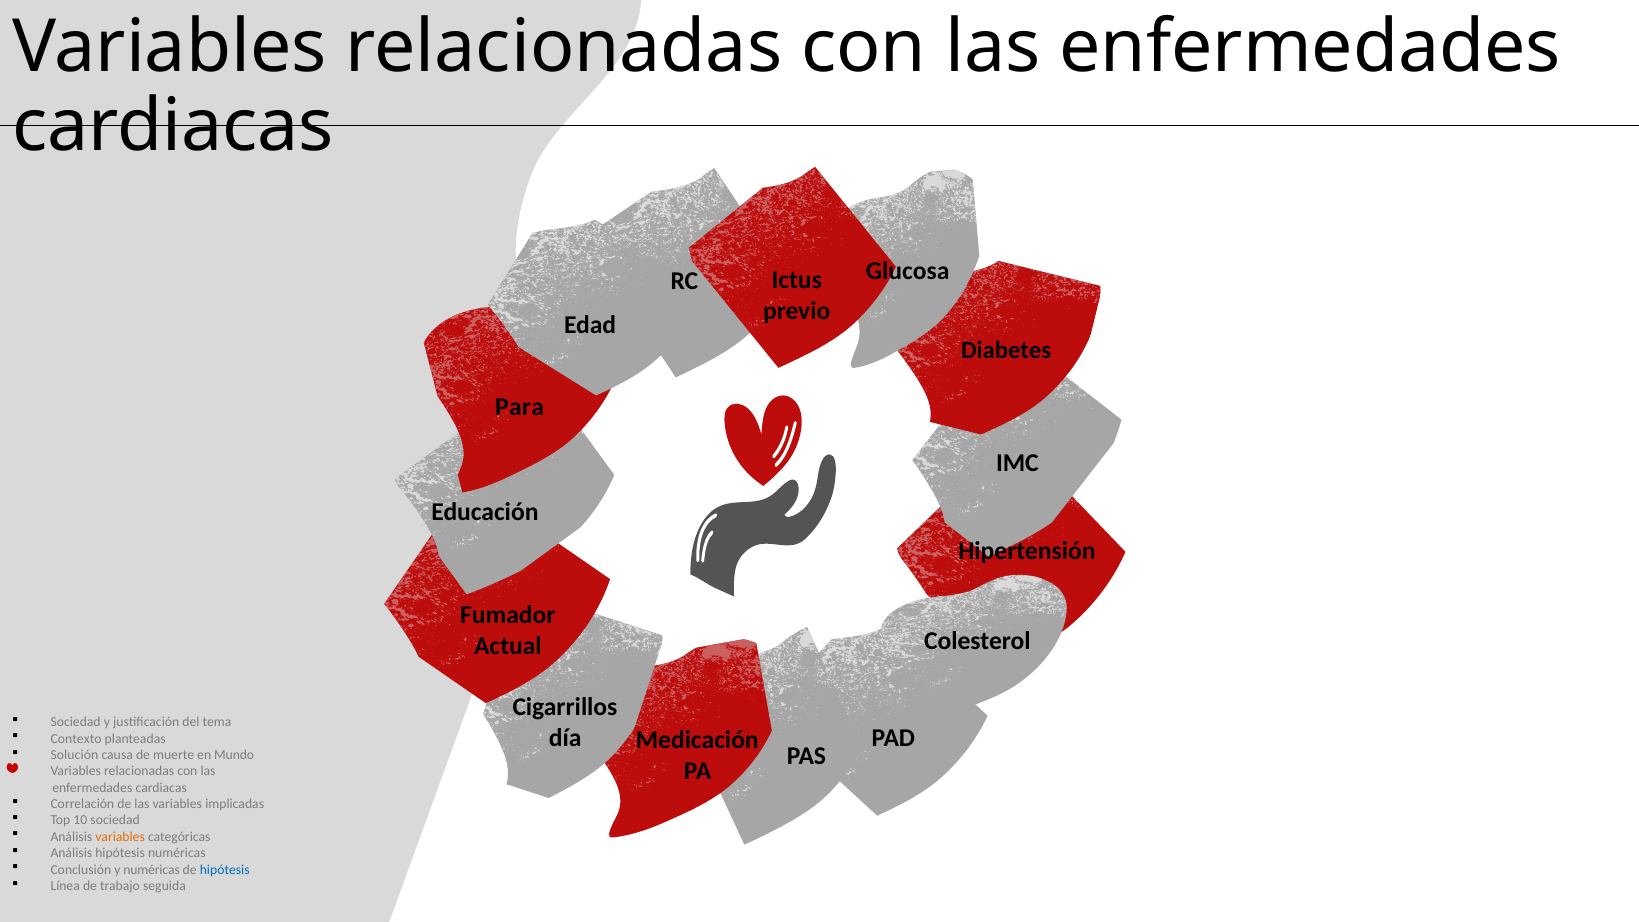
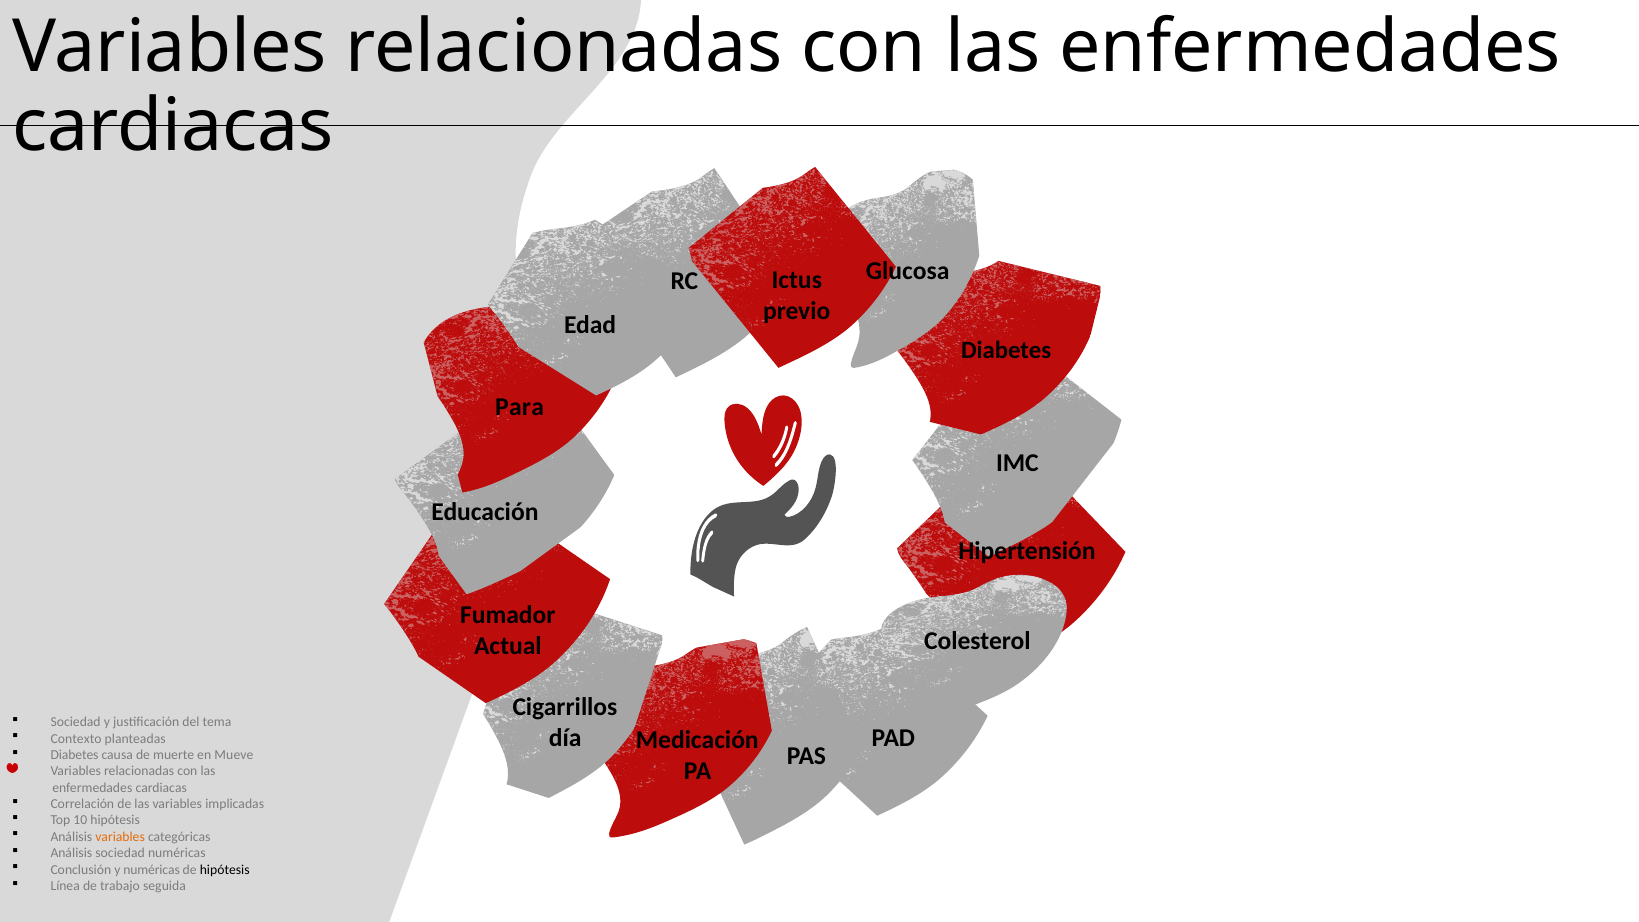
Solución at (74, 755): Solución -> Diabetes
Mundo: Mundo -> Mueve
10 sociedad: sociedad -> hipótesis
Análisis hipótesis: hipótesis -> sociedad
hipótesis at (225, 869) colour: blue -> black
